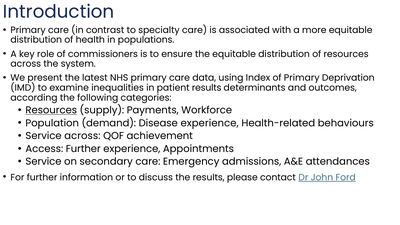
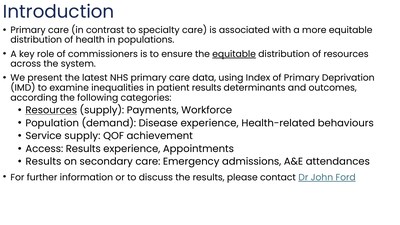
equitable at (234, 54) underline: none -> present
Service across: across -> supply
Access Further: Further -> Results
Service at (43, 162): Service -> Results
